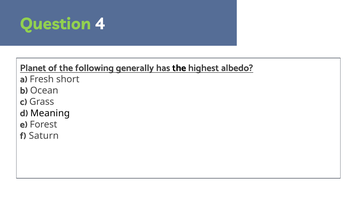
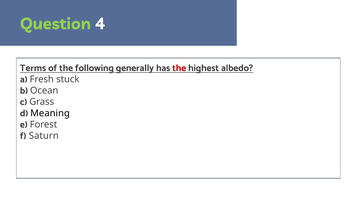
Planet: Planet -> Terms
the at (179, 68) colour: black -> red
short: short -> stuck
